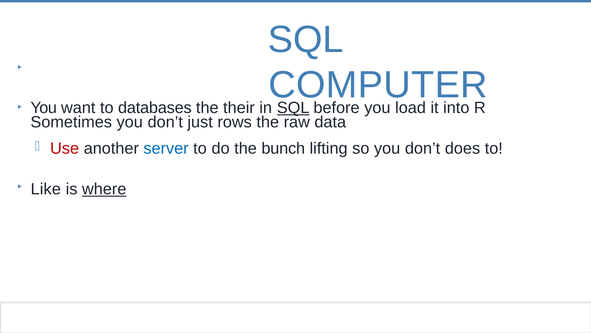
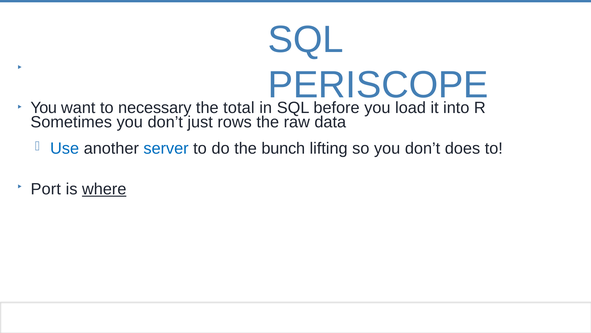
COMPUTER: COMPUTER -> PERISCOPE
databases: databases -> necessary
their: their -> total
SQL at (293, 108) underline: present -> none
Use colour: red -> blue
Like: Like -> Port
